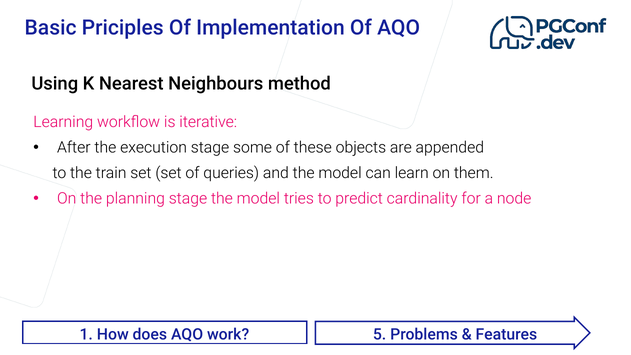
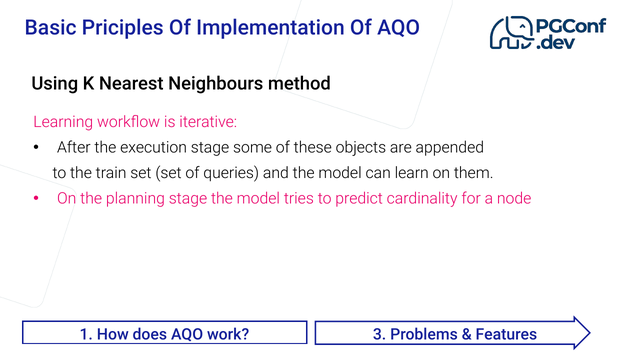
5: 5 -> 3
